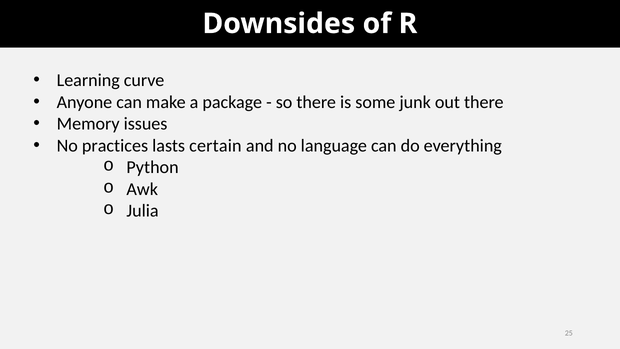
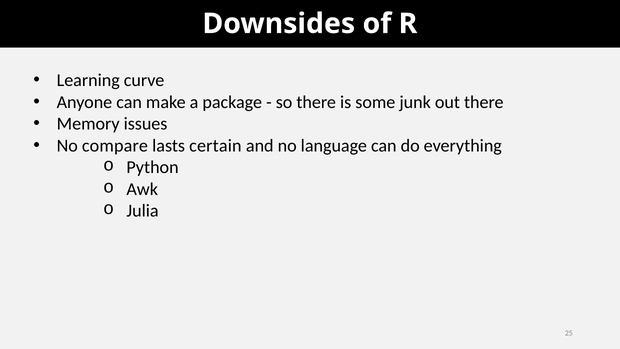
practices: practices -> compare
